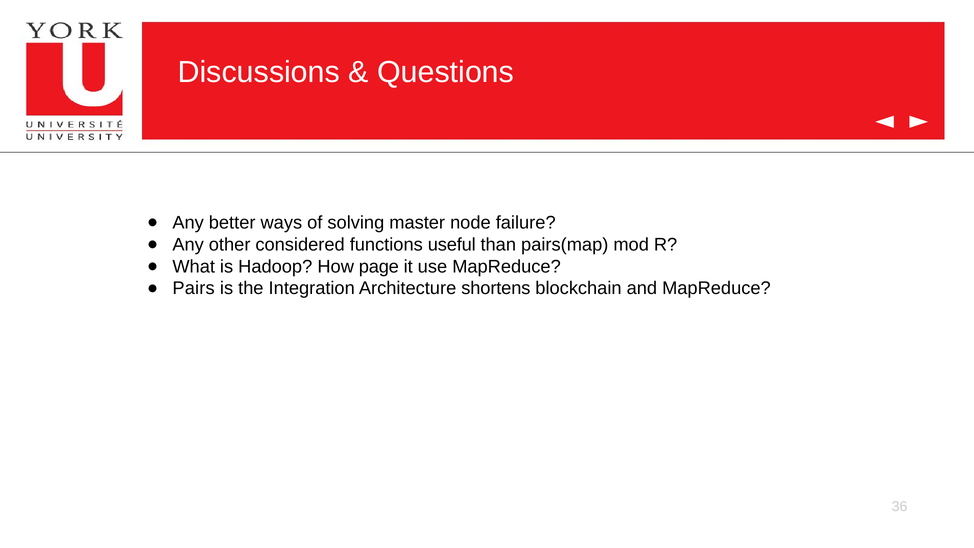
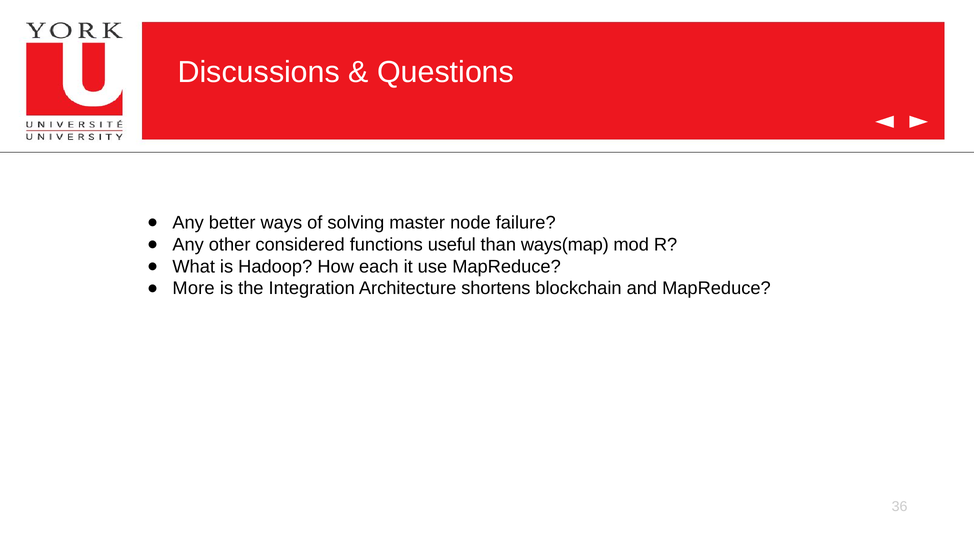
pairs(map: pairs(map -> ways(map
page: page -> each
Pairs: Pairs -> More
